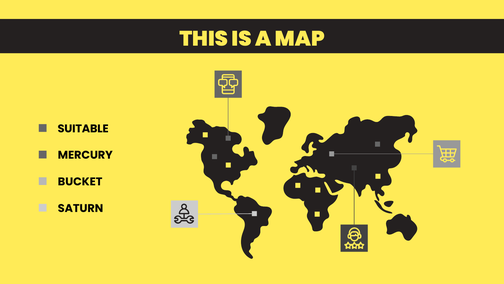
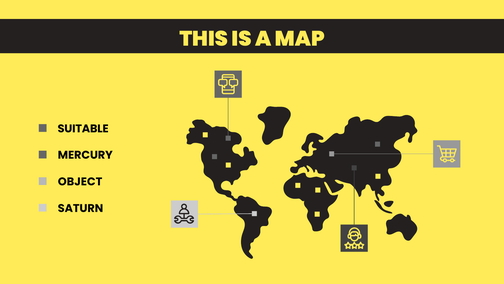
BUCKET: BUCKET -> OBJECT
